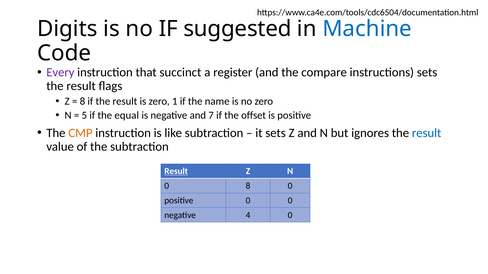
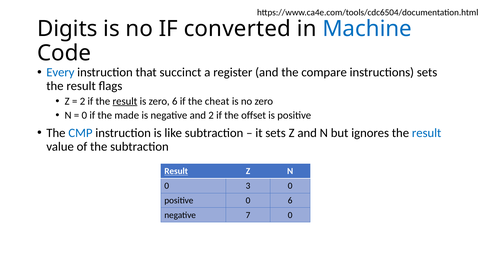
suggested: suggested -> converted
Every colour: purple -> blue
8 at (82, 101): 8 -> 2
result at (125, 101) underline: none -> present
zero 1: 1 -> 6
name: name -> cheat
5 at (84, 115): 5 -> 0
equal: equal -> made
and 7: 7 -> 2
CMP colour: orange -> blue
0 8: 8 -> 3
0 0: 0 -> 6
4: 4 -> 7
